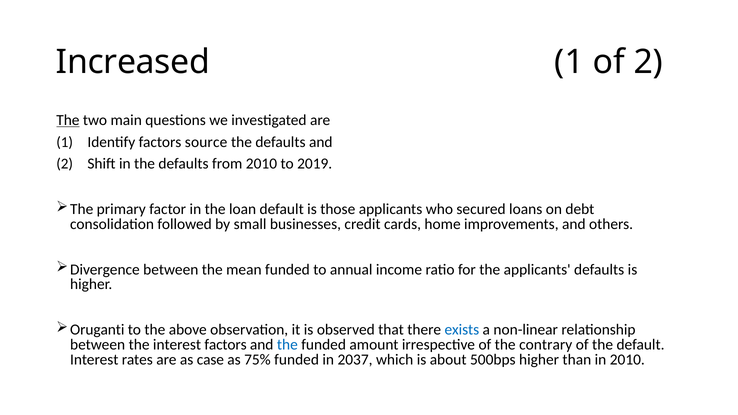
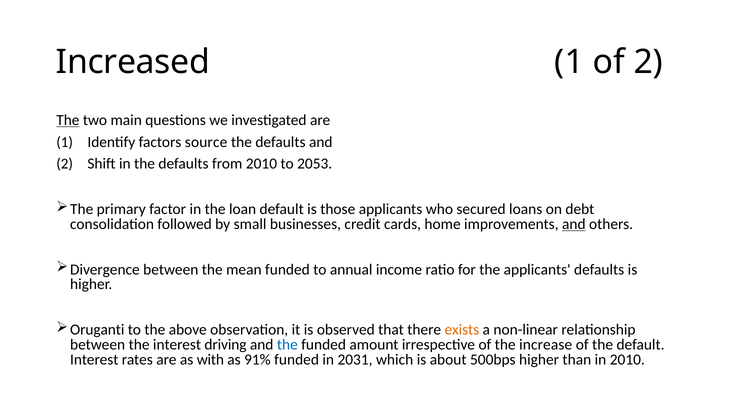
2019: 2019 -> 2053
and at (574, 224) underline: none -> present
exists colour: blue -> orange
interest factors: factors -> driving
contrary: contrary -> increase
case: case -> with
75%: 75% -> 91%
2037: 2037 -> 2031
